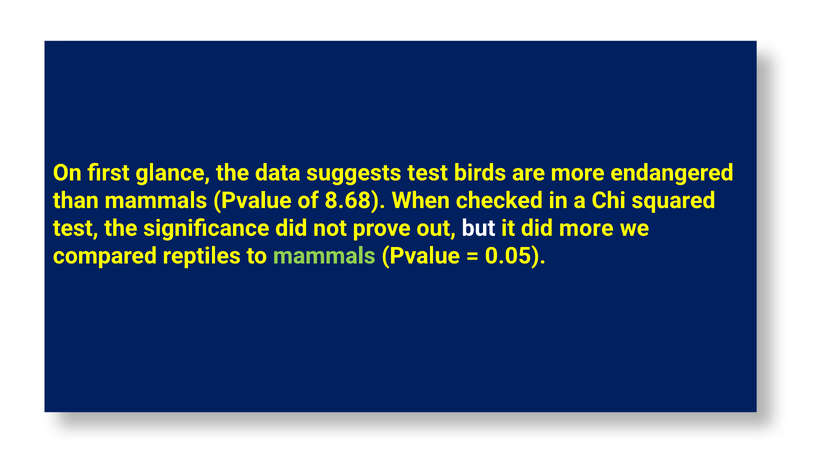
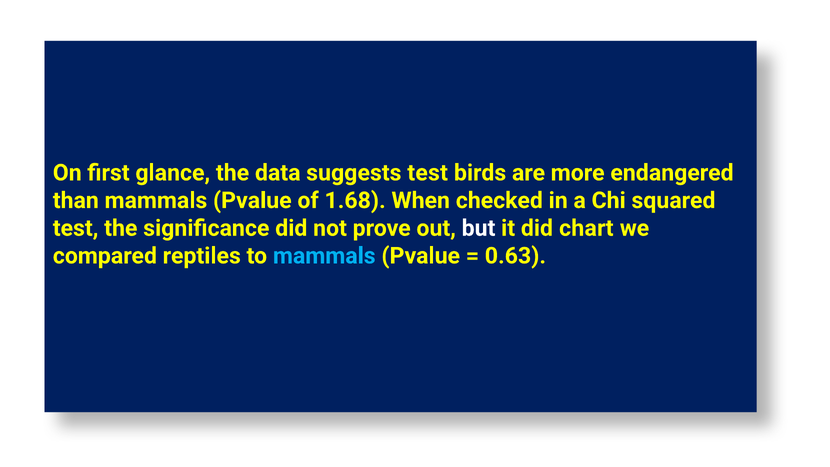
8.68: 8.68 -> 1.68
did more: more -> chart
mammals at (324, 256) colour: light green -> light blue
0.05: 0.05 -> 0.63
